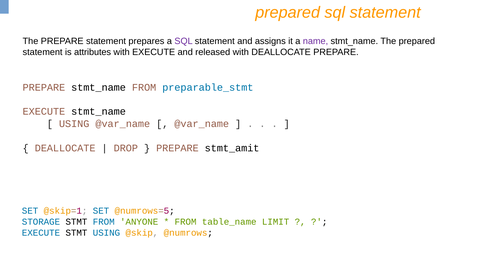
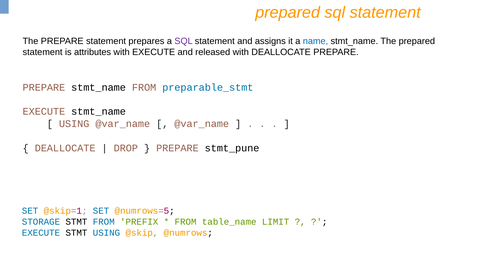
name colour: purple -> blue
stmt_amit: stmt_amit -> stmt_pune
ANYONE: ANYONE -> PREFIX
